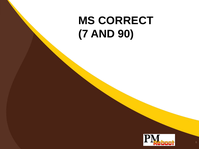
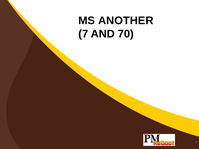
CORRECT: CORRECT -> ANOTHER
90: 90 -> 70
